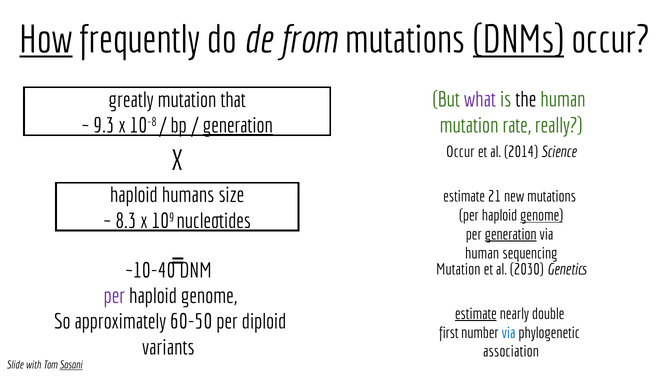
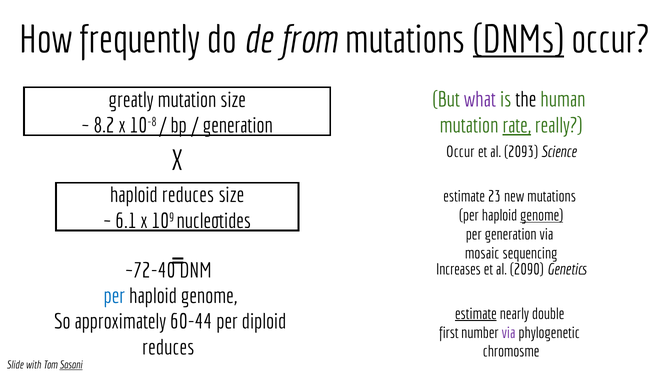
How underline: present -> none
mutation that: that -> size
9.3: 9.3 -> 8.2
generation at (238, 126) underline: present -> none
rate underline: none -> present
2014: 2014 -> 2093
haploid humans: humans -> reduces
21: 21 -> 23
8.3: 8.3 -> 6.1
generation at (511, 235) underline: present -> none
human at (482, 254): human -> mosaic
~10-40: ~10-40 -> ~72-40
Mutation at (458, 270): Mutation -> Increases
2030: 2030 -> 2090
per at (114, 297) colour: purple -> blue
60-50: 60-50 -> 60-44
via at (509, 333) colour: blue -> purple
variants at (168, 348): variants -> reduces
association: association -> chromosme
